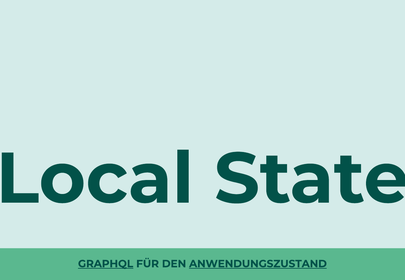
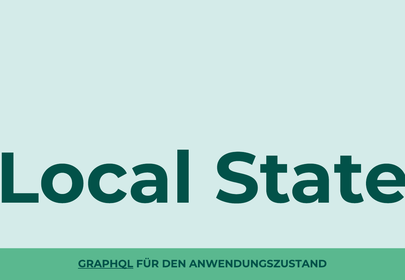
ANWENDUNGSZUSTAND underline: present -> none
